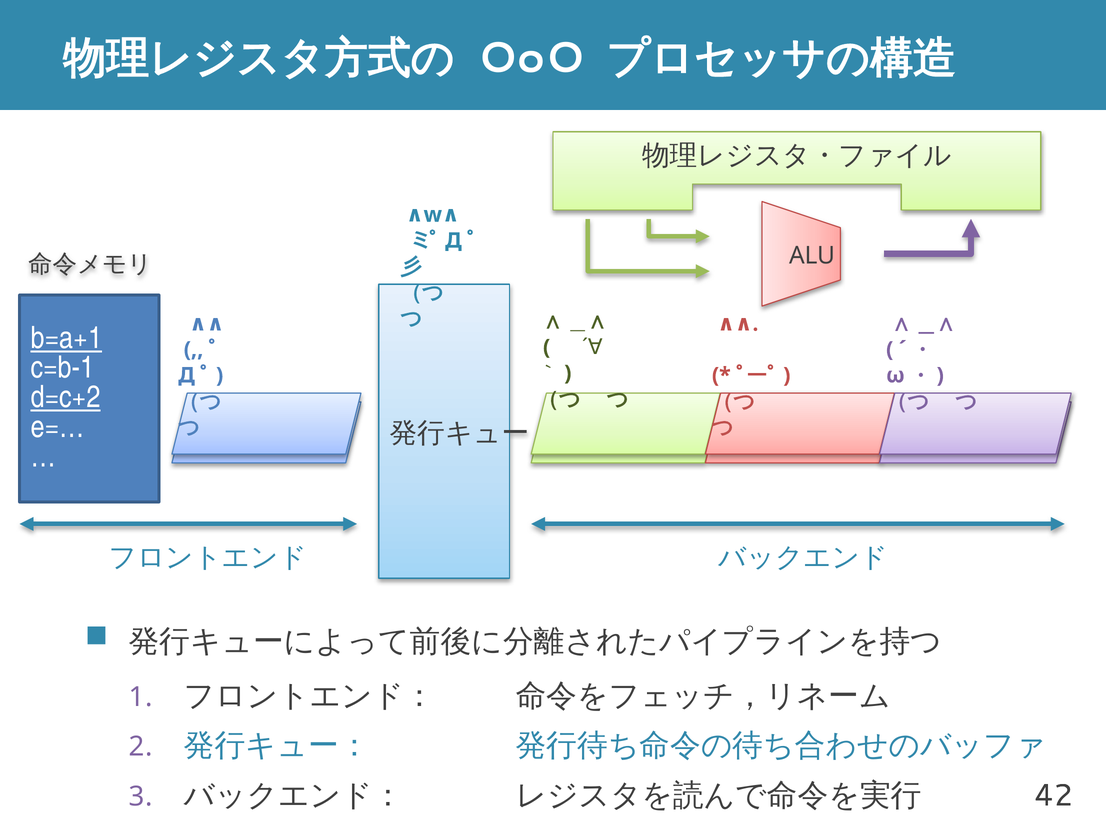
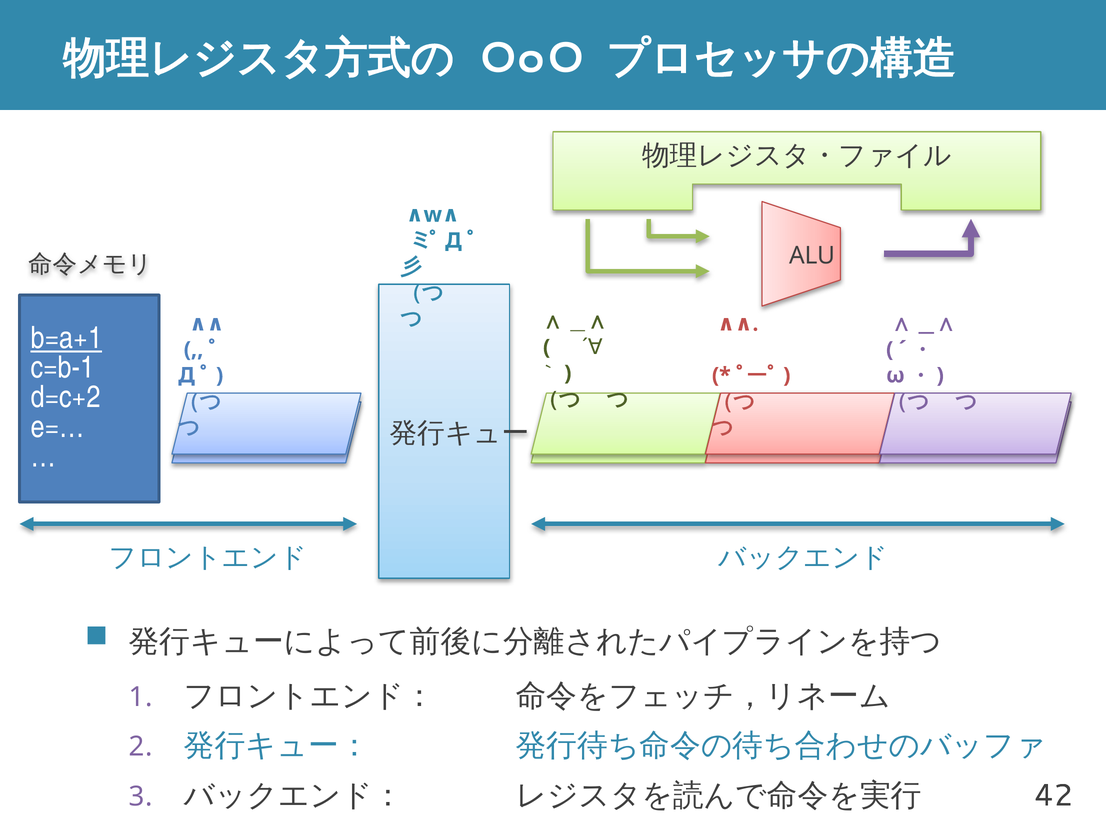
d=c+2 underline: present -> none
